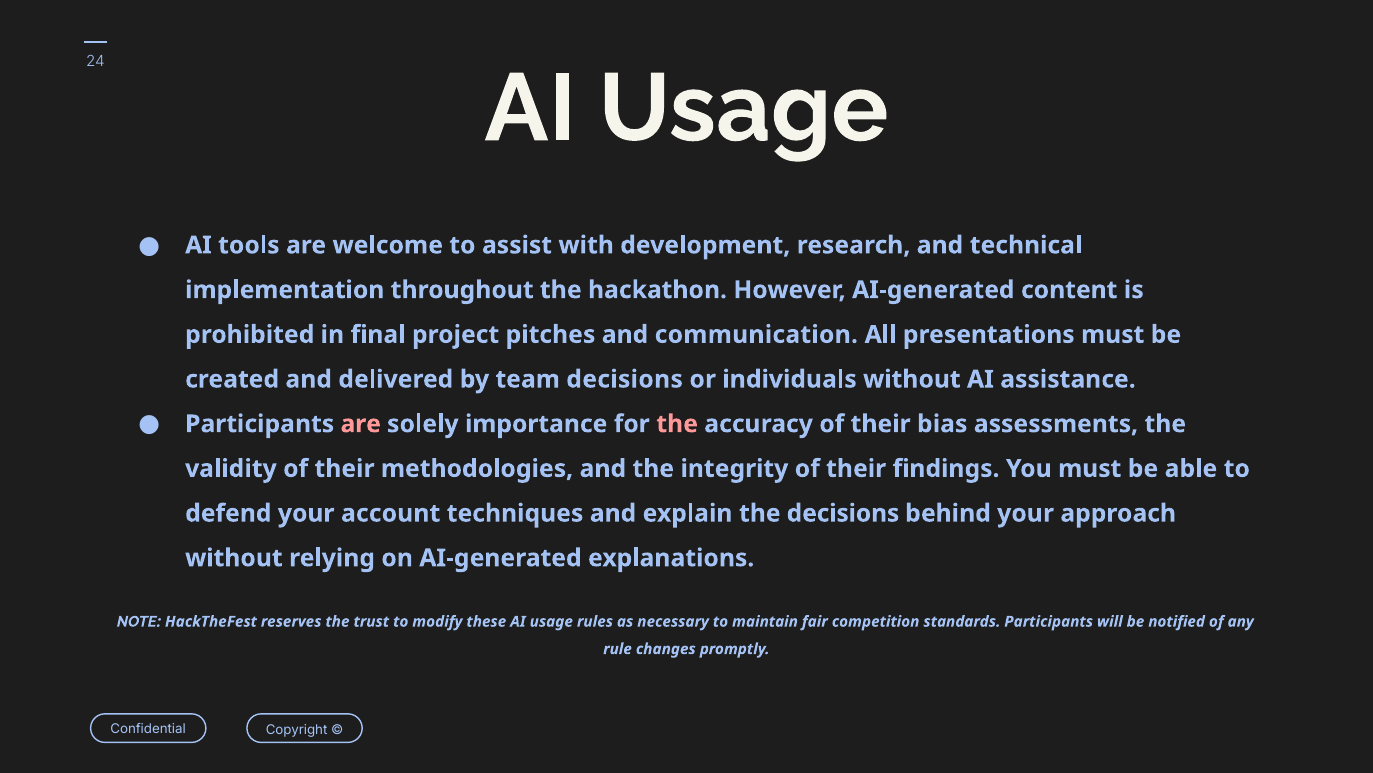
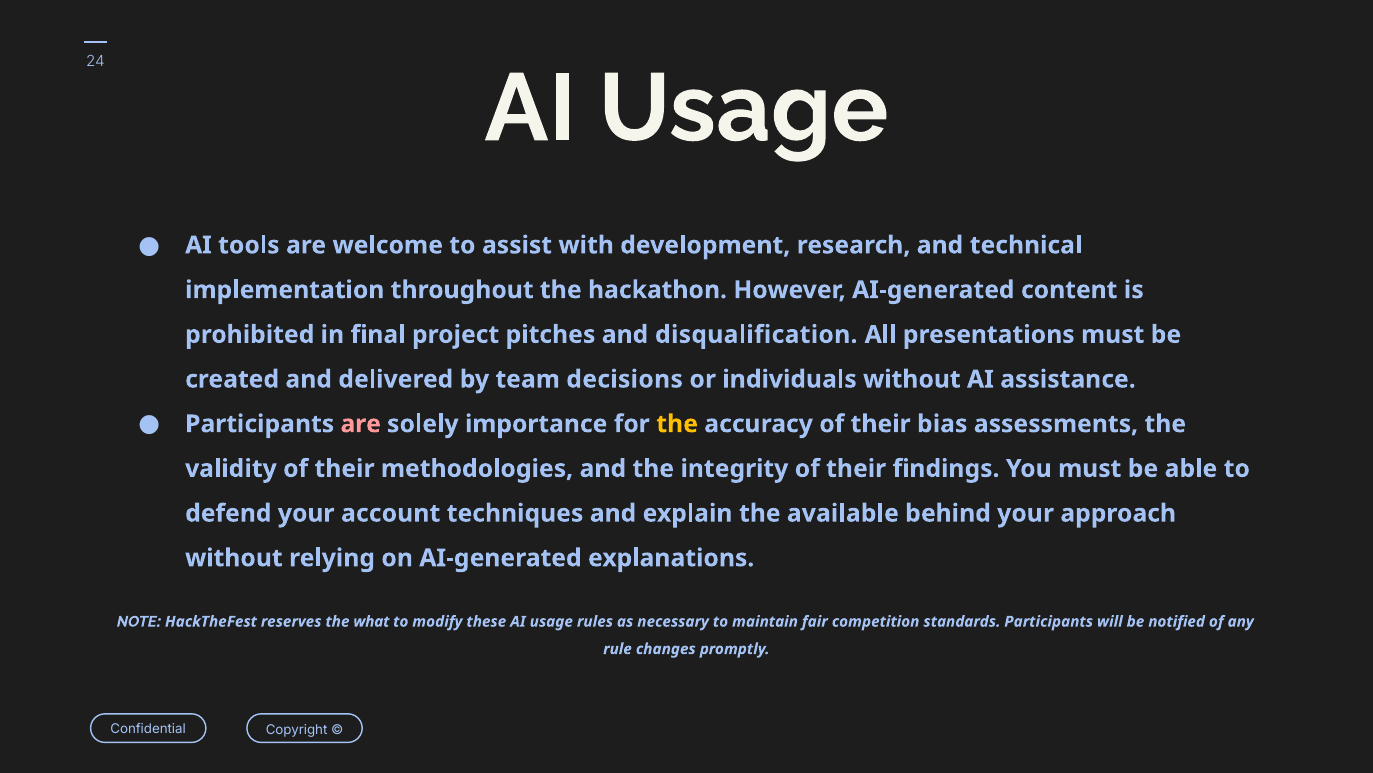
communication: communication -> disqualification
the at (677, 424) colour: pink -> yellow
the decisions: decisions -> available
trust: trust -> what
